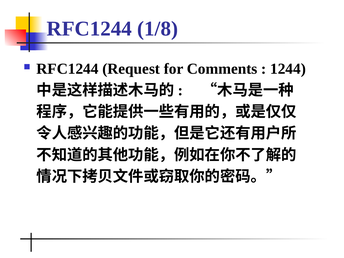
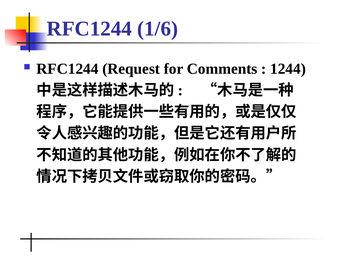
1/8: 1/8 -> 1/6
